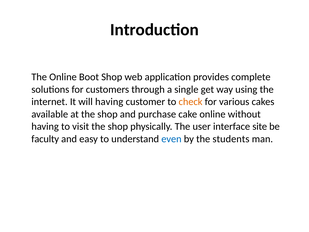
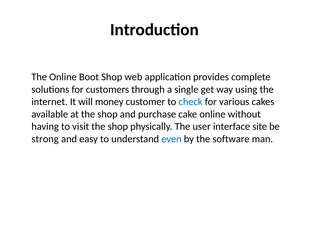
will having: having -> money
check colour: orange -> blue
faculty: faculty -> strong
students: students -> software
